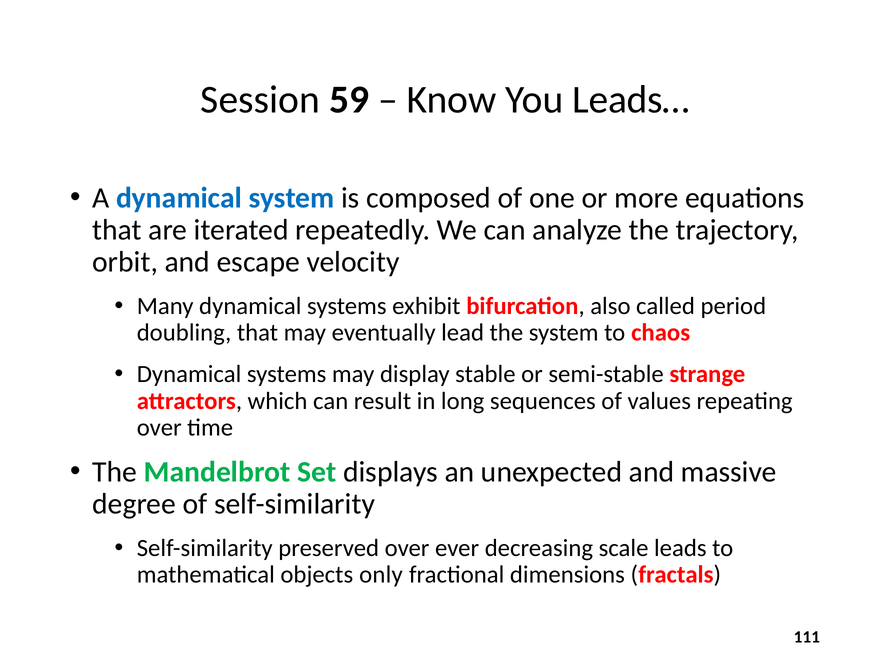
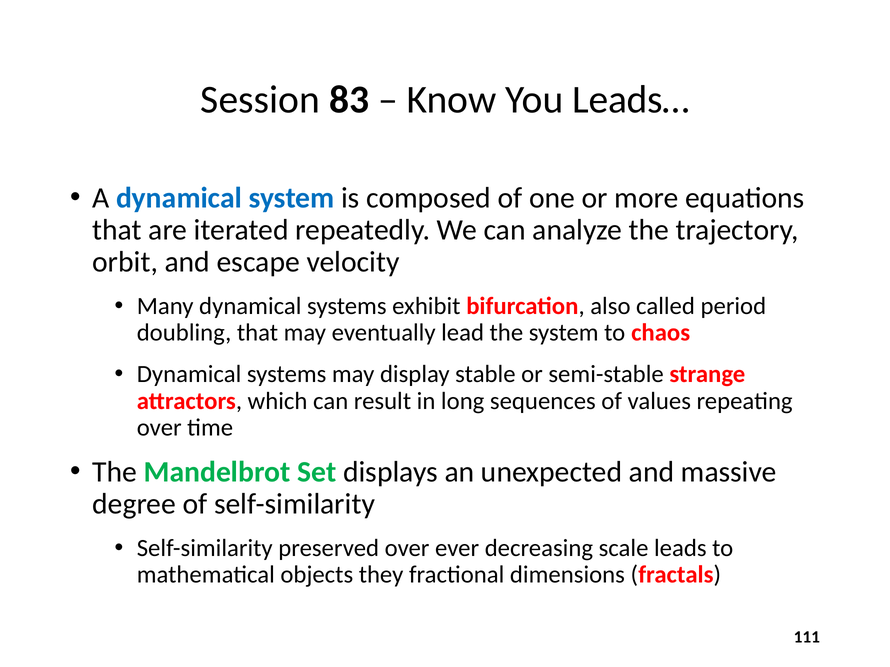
59: 59 -> 83
only: only -> they
